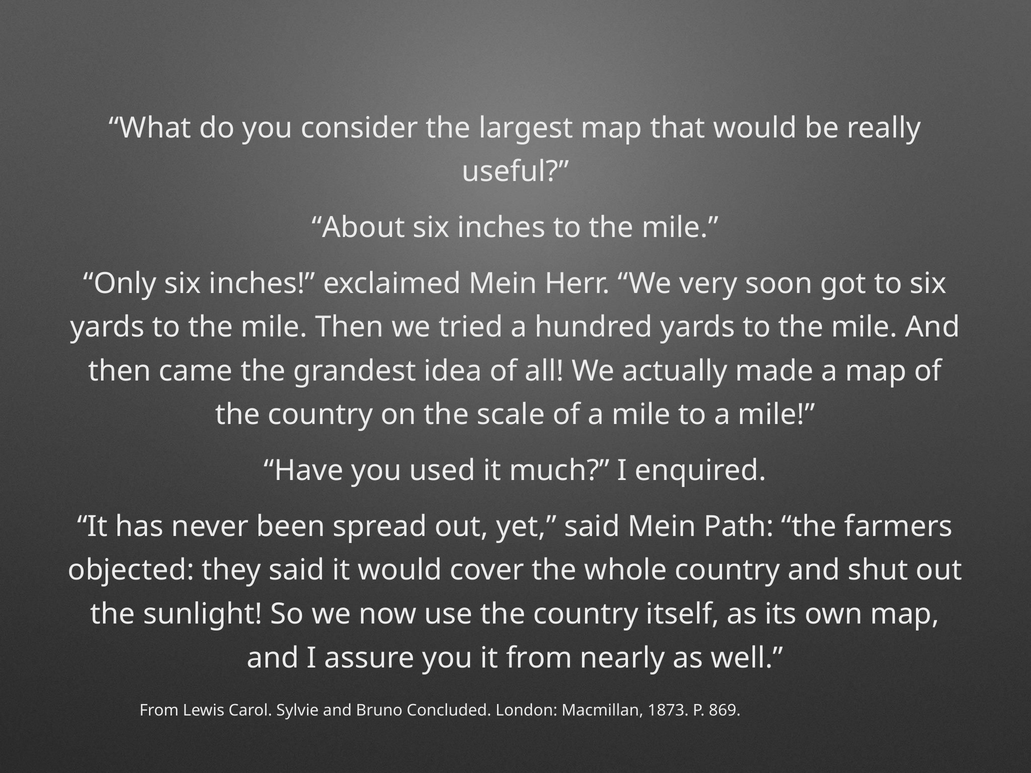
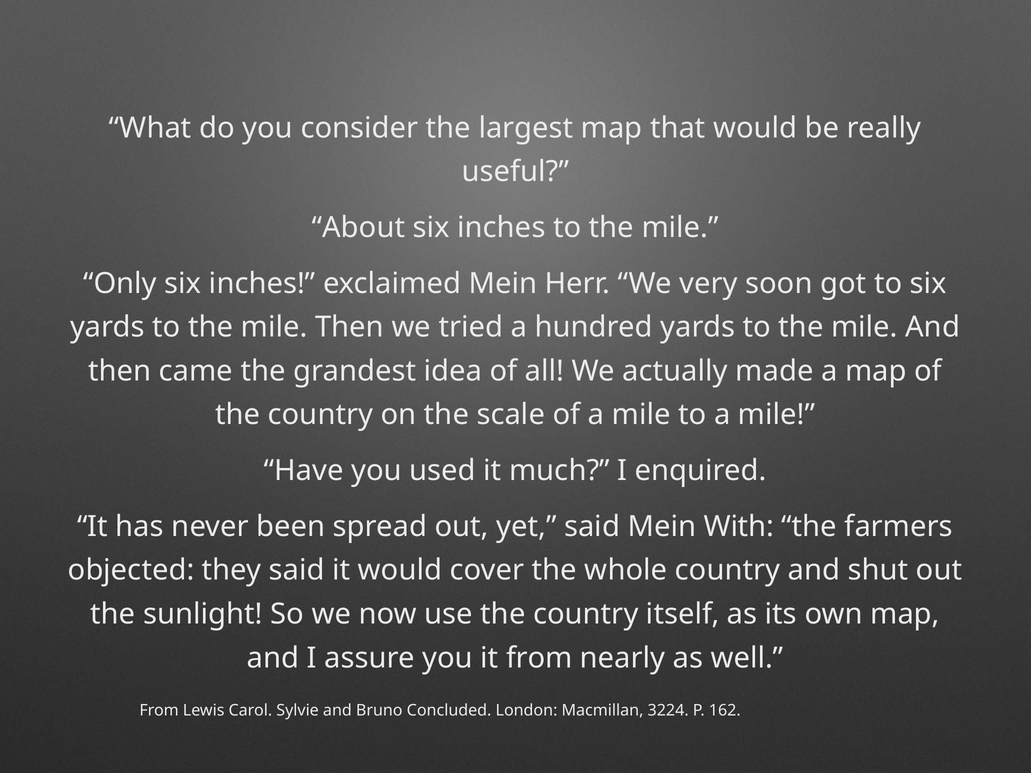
Path: Path -> With
1873: 1873 -> 3224
869: 869 -> 162
